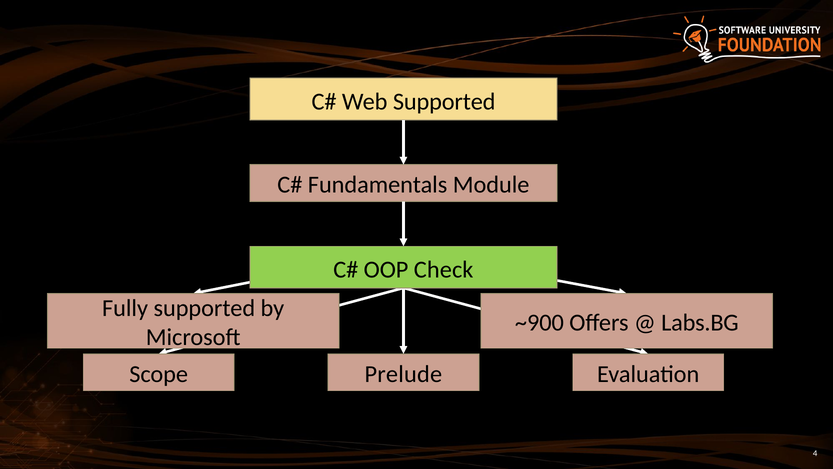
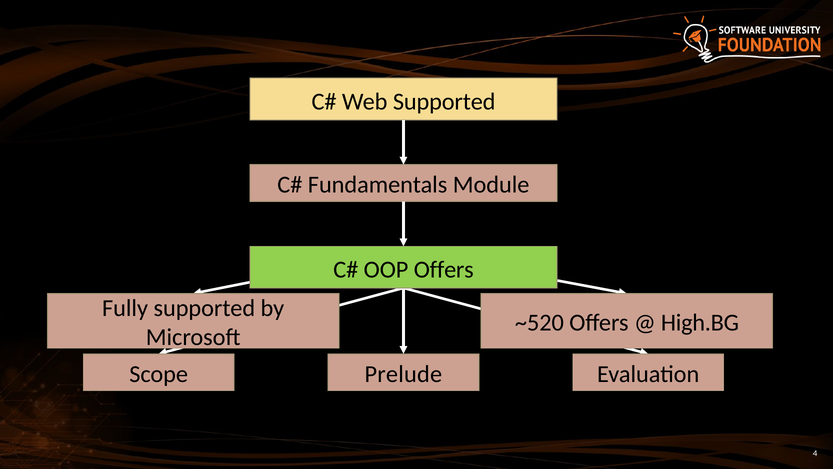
OOP Check: Check -> Offers
~900: ~900 -> ~520
Labs.BG: Labs.BG -> High.BG
